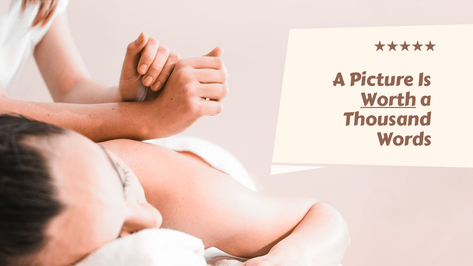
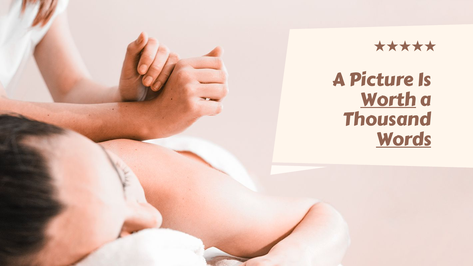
Words underline: none -> present
